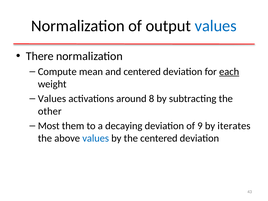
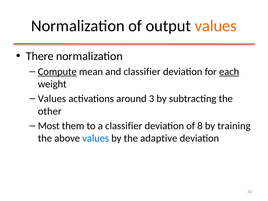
values at (216, 26) colour: blue -> orange
Compute underline: none -> present
and centered: centered -> classifier
8: 8 -> 3
a decaying: decaying -> classifier
9: 9 -> 8
iterates: iterates -> training
the centered: centered -> adaptive
